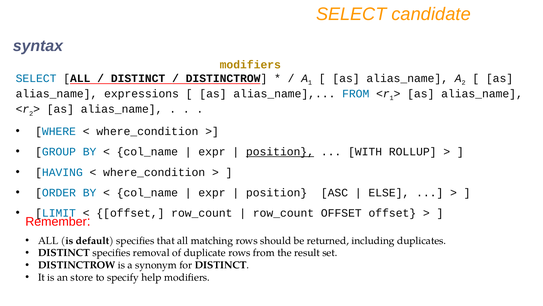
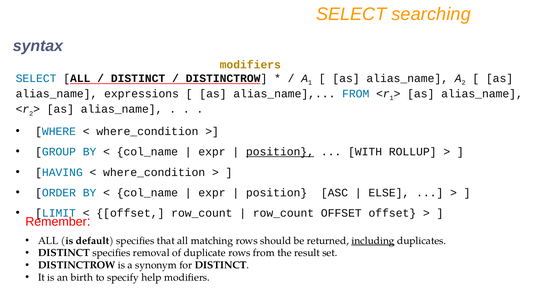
candidate: candidate -> searching
including underline: none -> present
store: store -> birth
